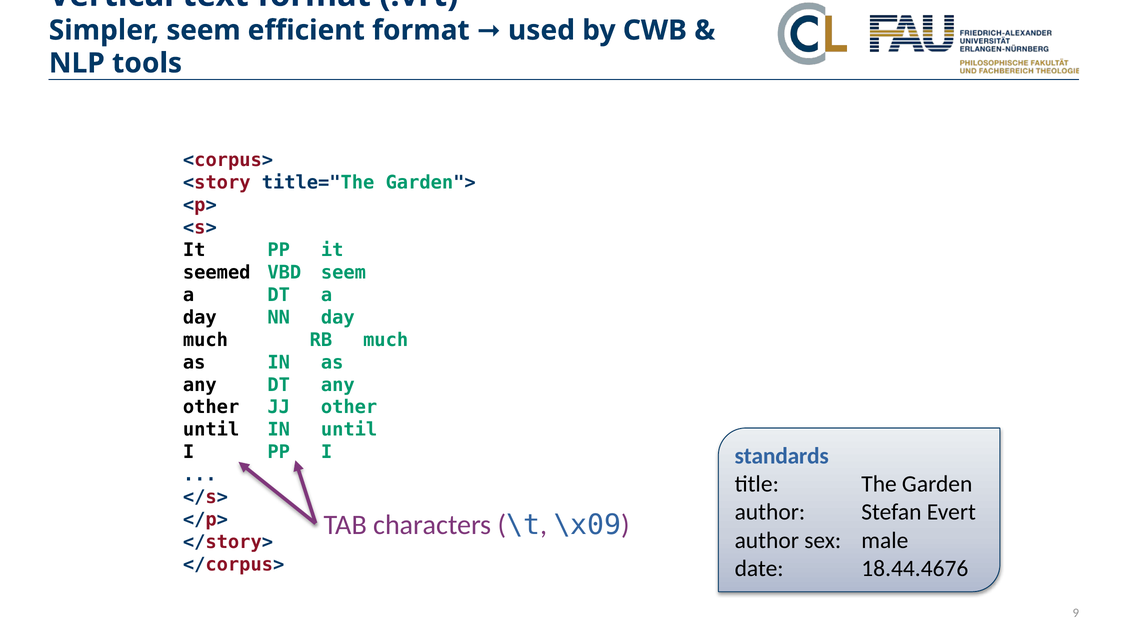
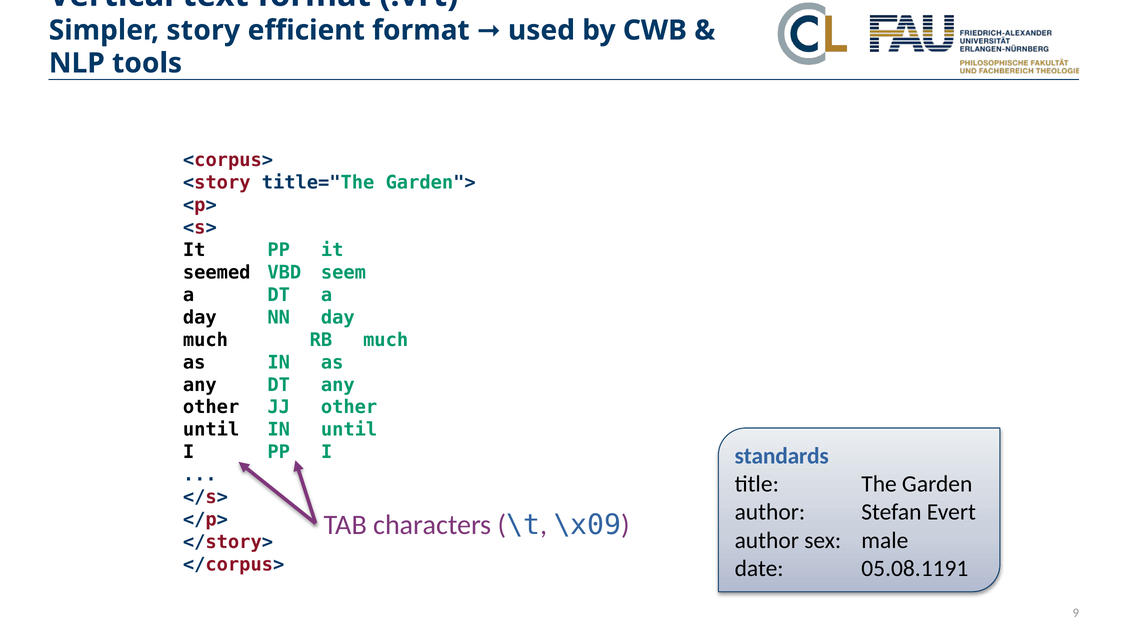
Simpler seem: seem -> story
18.44.4676: 18.44.4676 -> 05.08.1191
